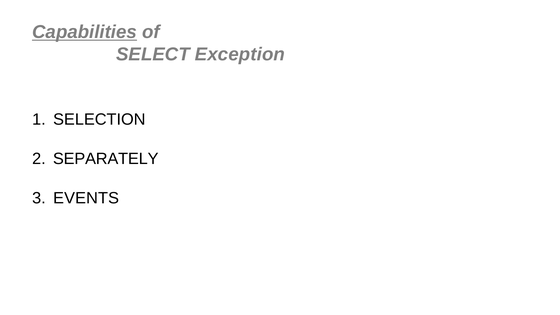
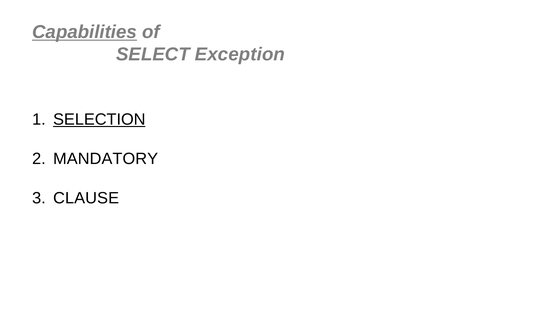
SELECTION underline: none -> present
SEPARATELY: SEPARATELY -> MANDATORY
EVENTS: EVENTS -> CLAUSE
